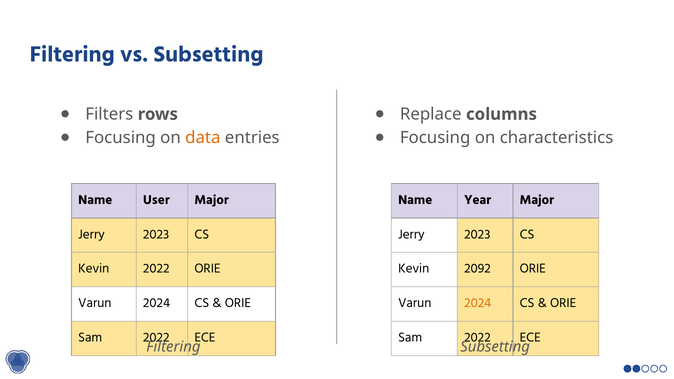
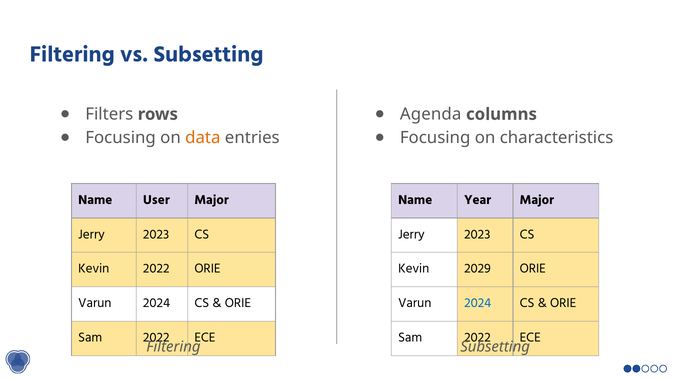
Replace: Replace -> Agenda
2092: 2092 -> 2029
2024 at (478, 303) colour: orange -> blue
